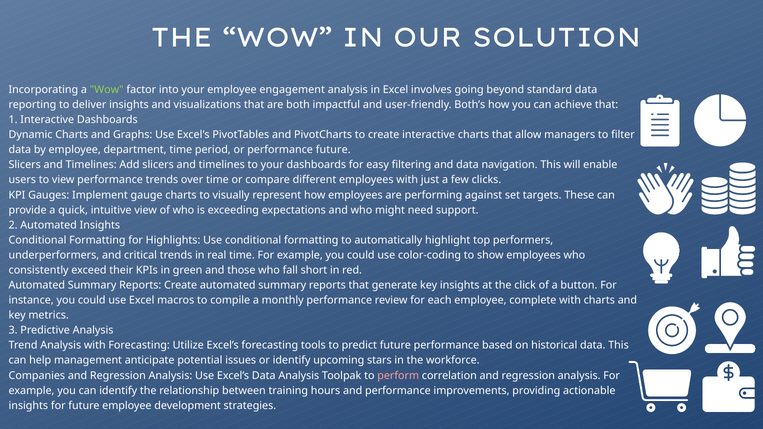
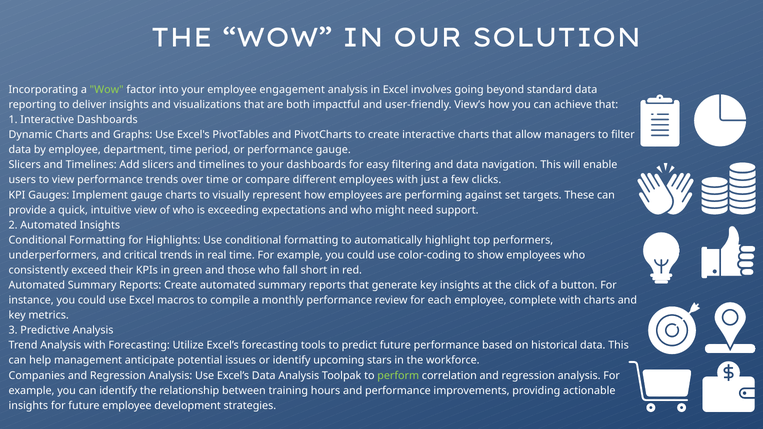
Both’s: Both’s -> View’s
performance future: future -> gauge
perform colour: pink -> light green
